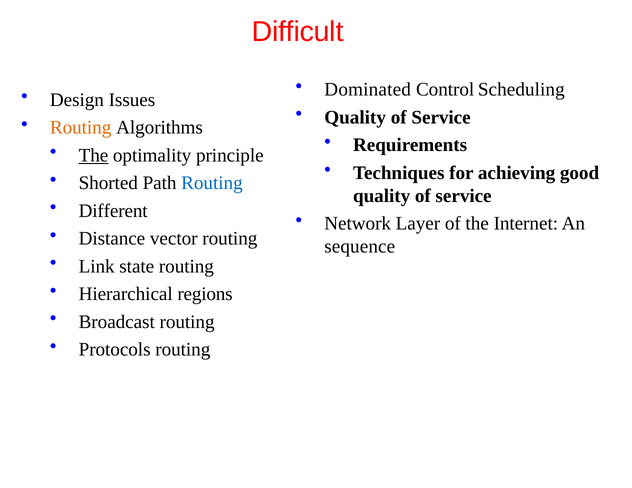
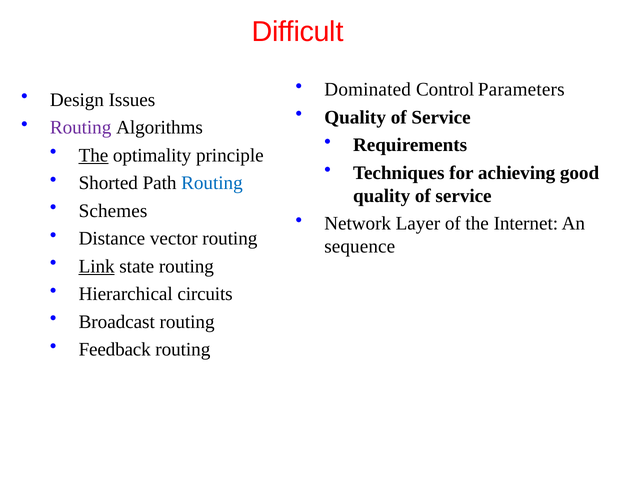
Scheduling: Scheduling -> Parameters
Routing at (81, 128) colour: orange -> purple
Different: Different -> Schemes
Link underline: none -> present
regions: regions -> circuits
Protocols: Protocols -> Feedback
